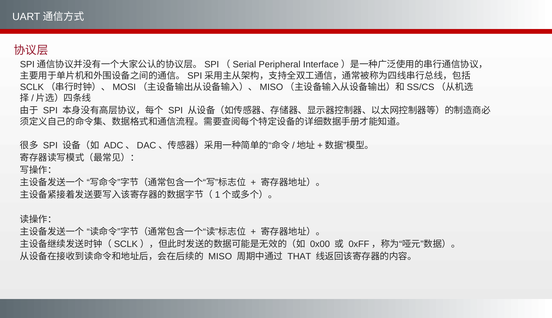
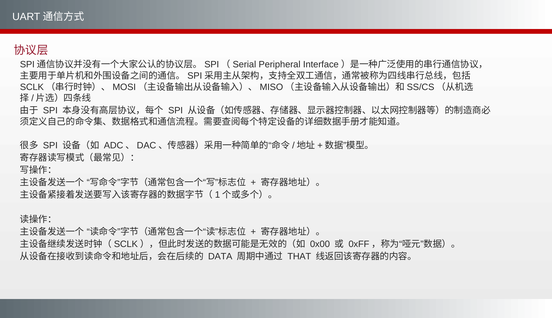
MISO: MISO -> DATA
